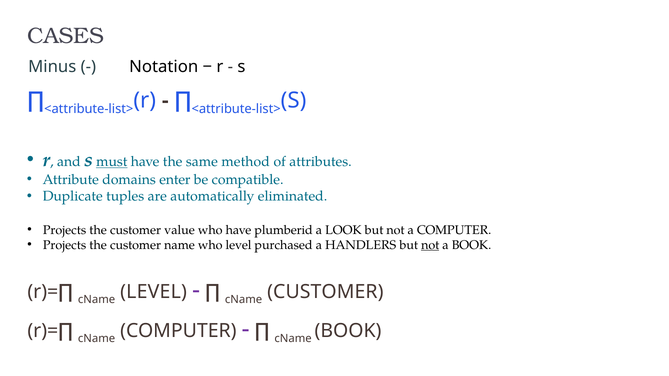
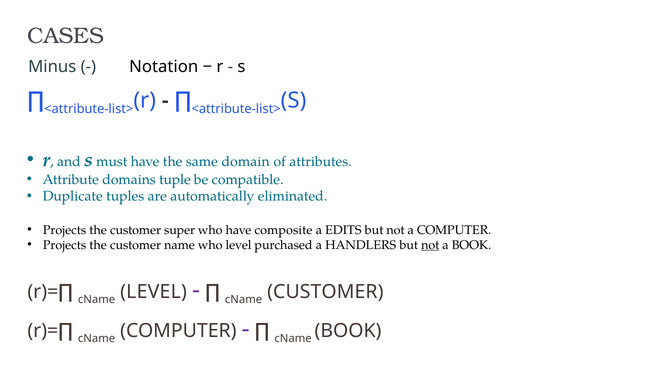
must underline: present -> none
method: method -> domain
enter: enter -> tuple
value: value -> super
plumberid: plumberid -> composite
LOOK: LOOK -> EDITS
